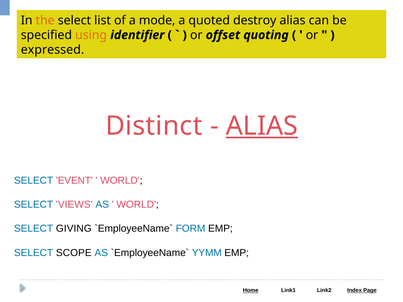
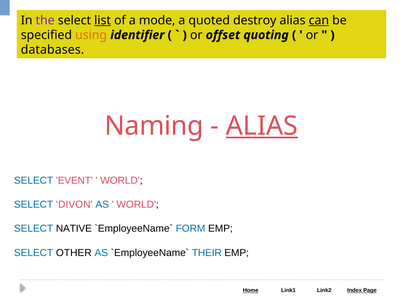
the colour: orange -> purple
list underline: none -> present
can underline: none -> present
expressed: expressed -> databases
Distinct: Distinct -> Naming
VIEWS: VIEWS -> DIVON
GIVING: GIVING -> NATIVE
SCOPE: SCOPE -> OTHER
YYMM: YYMM -> THEIR
